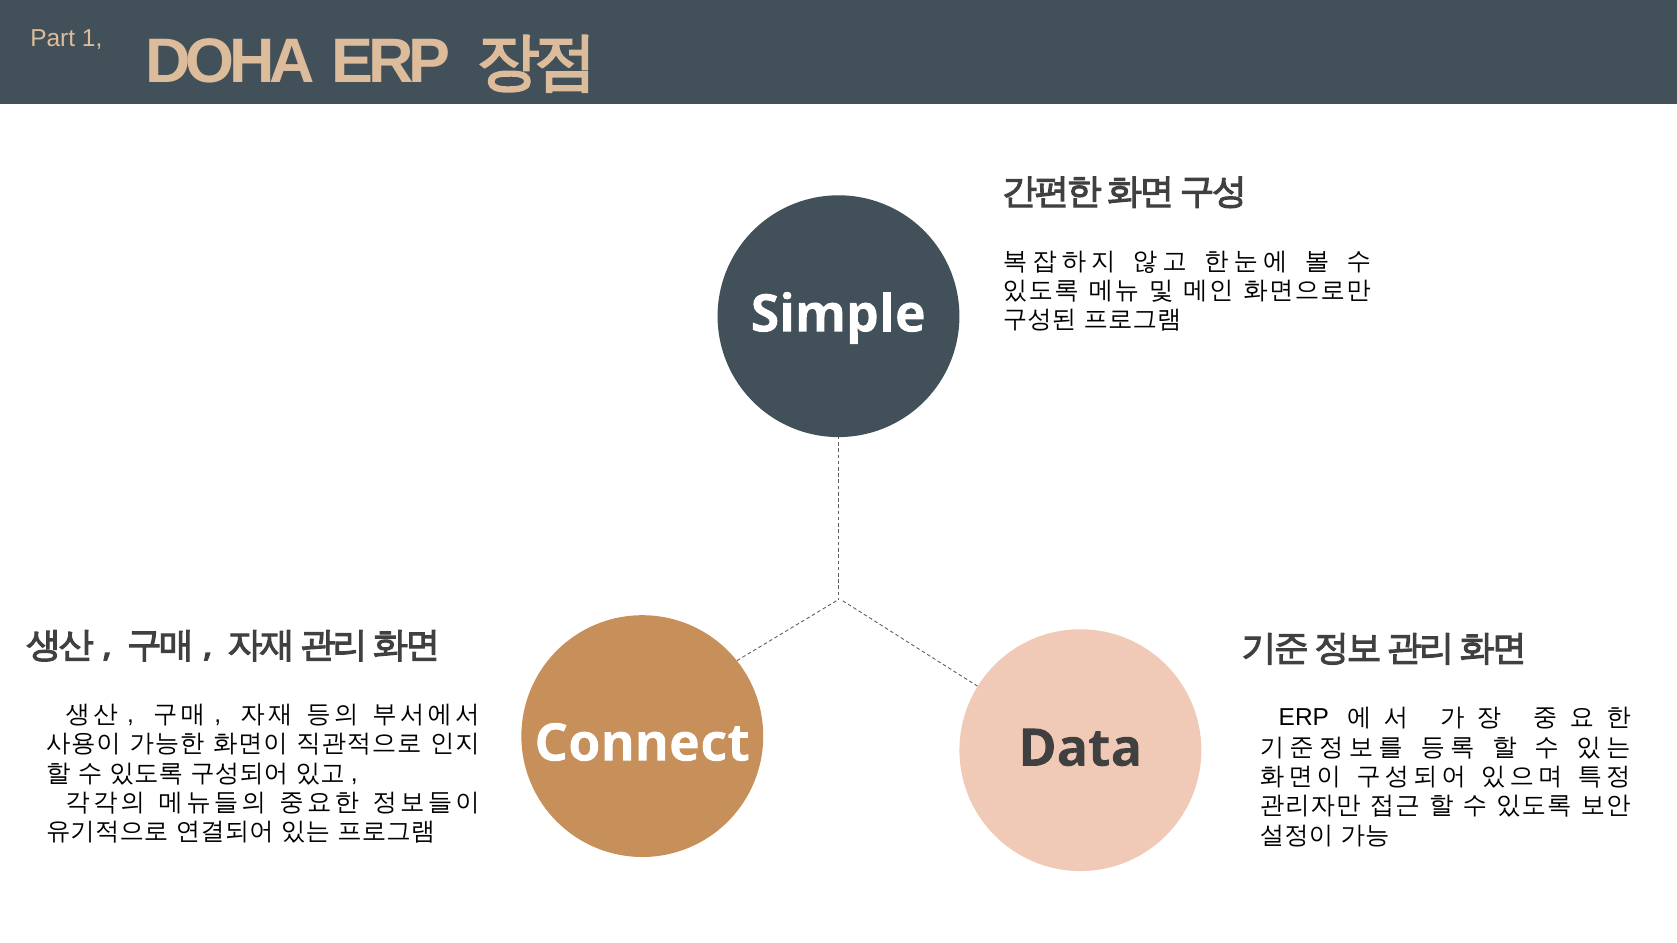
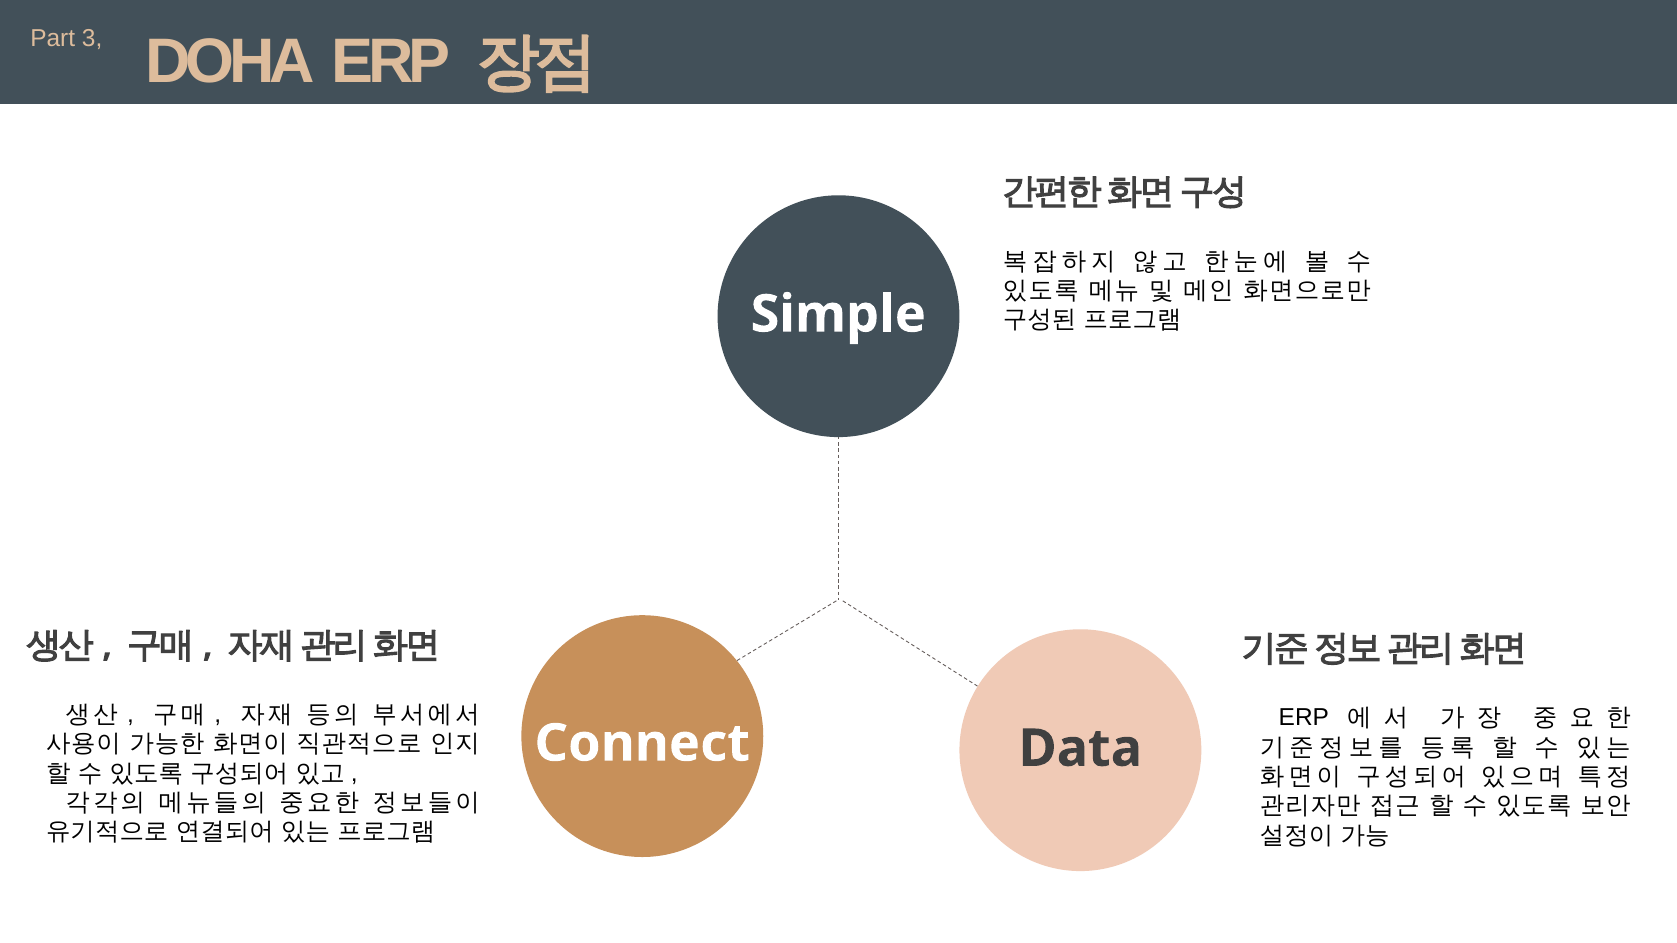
1: 1 -> 3
